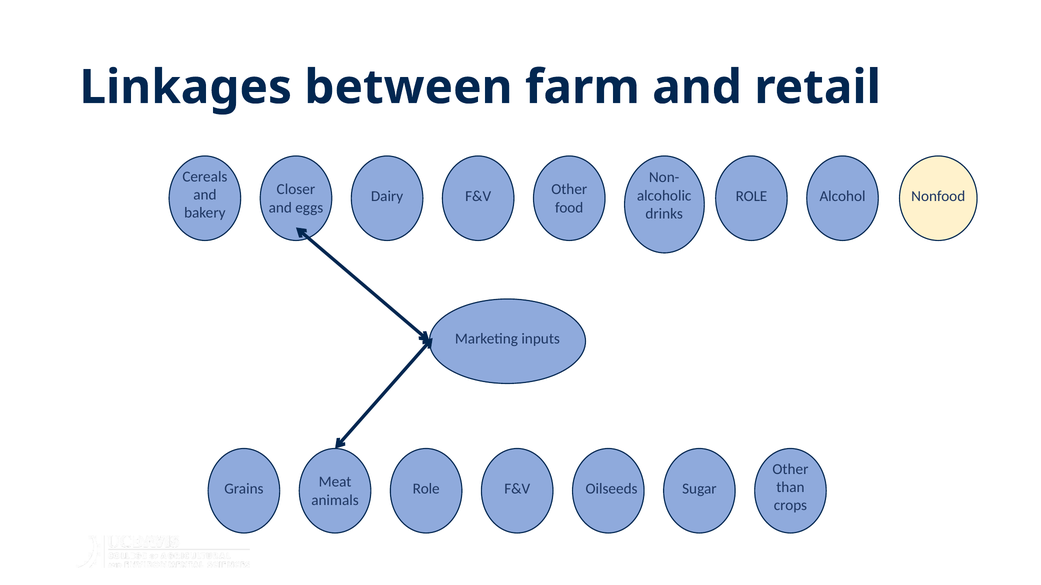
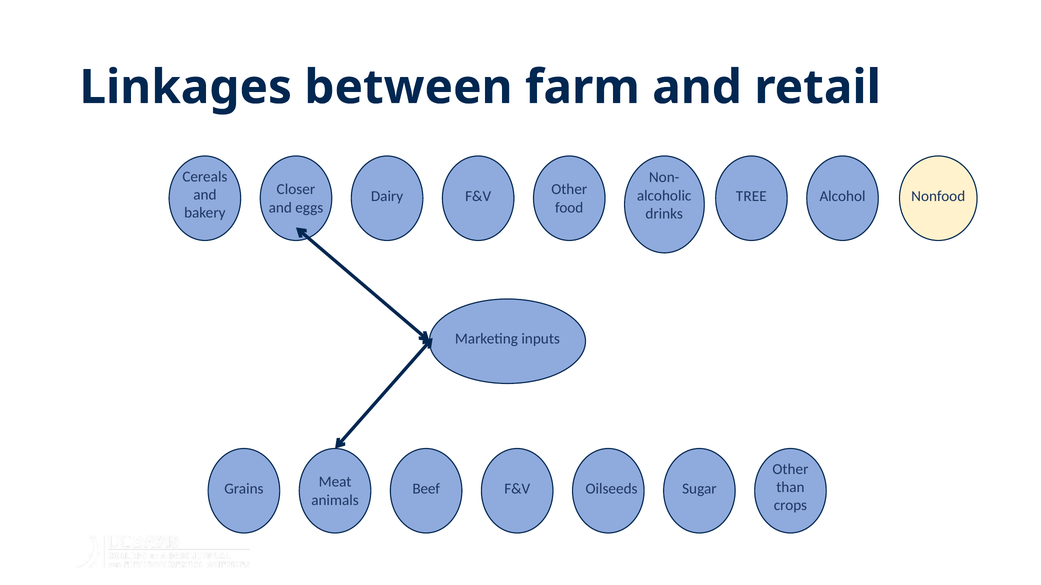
ROLE at (751, 196): ROLE -> TREE
Role at (426, 489): Role -> Beef
